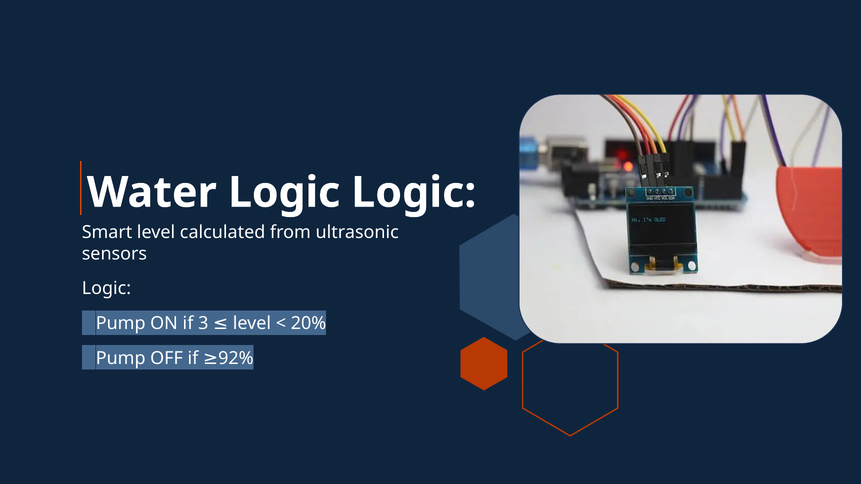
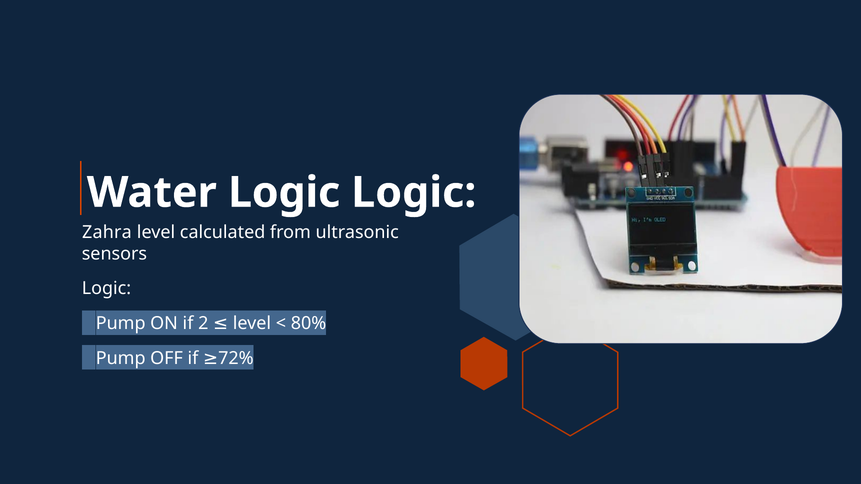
Smart: Smart -> Zahra
3: 3 -> 2
20%: 20% -> 80%
92%: 92% -> 72%
